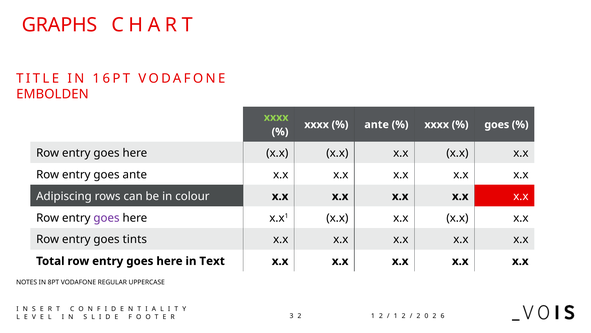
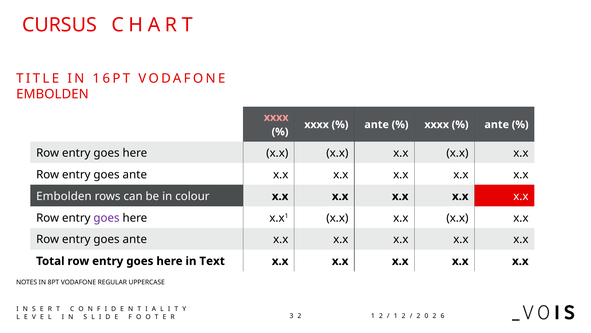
GRAPHS: GRAPHS -> CURSUS
xxxx at (276, 117) colour: light green -> pink
goes at (497, 124): goes -> ante
Adipiscing at (64, 196): Adipiscing -> Embolden
tints at (135, 239): tints -> ante
